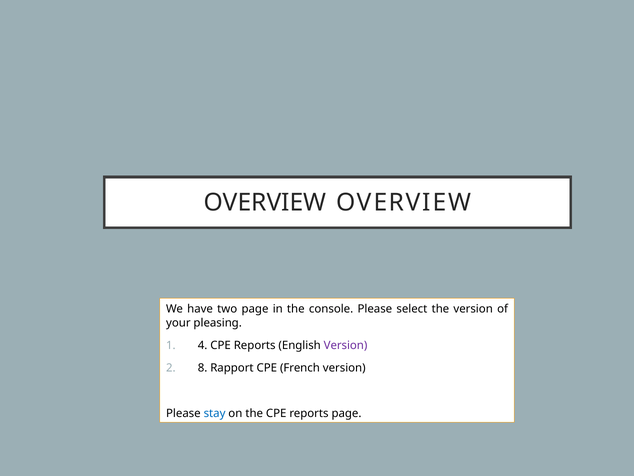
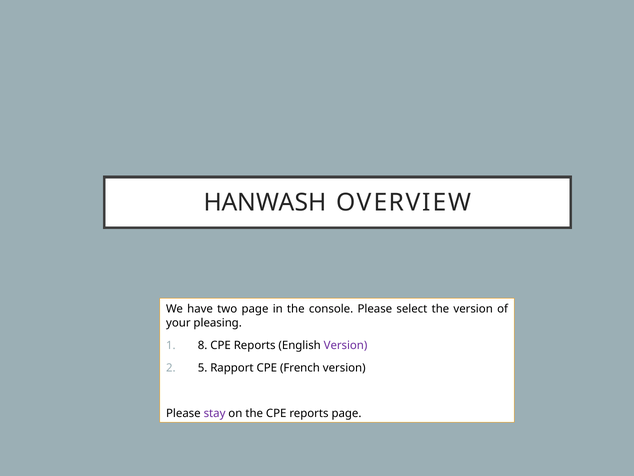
OVERVIEW at (265, 203): OVERVIEW -> HANWASH
4: 4 -> 8
8: 8 -> 5
stay colour: blue -> purple
